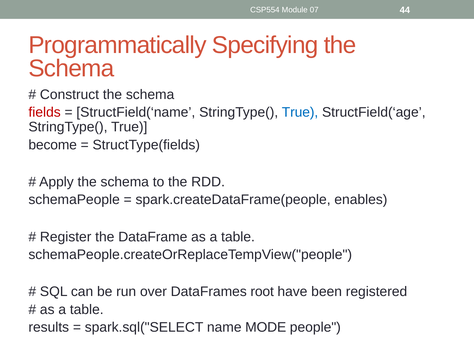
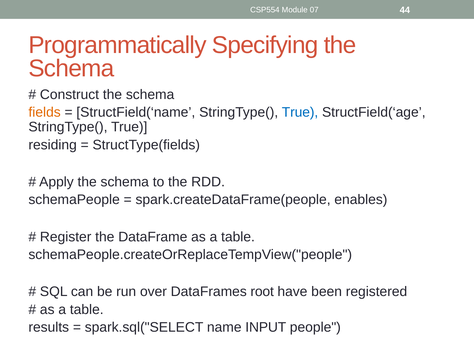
fields colour: red -> orange
become: become -> residing
MODE: MODE -> INPUT
